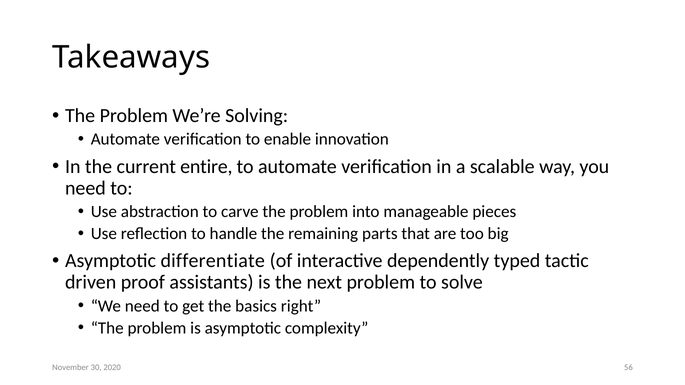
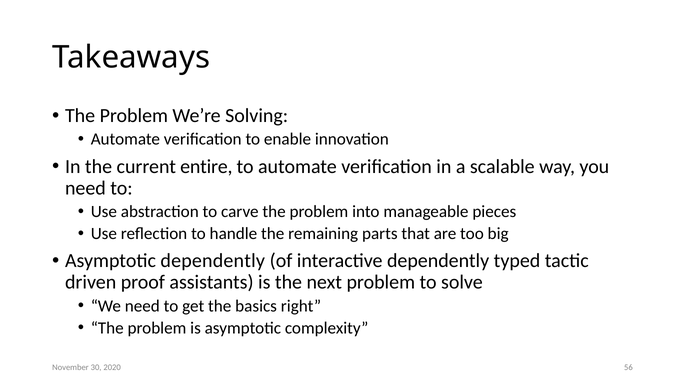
Asymptotic differentiate: differentiate -> dependently
